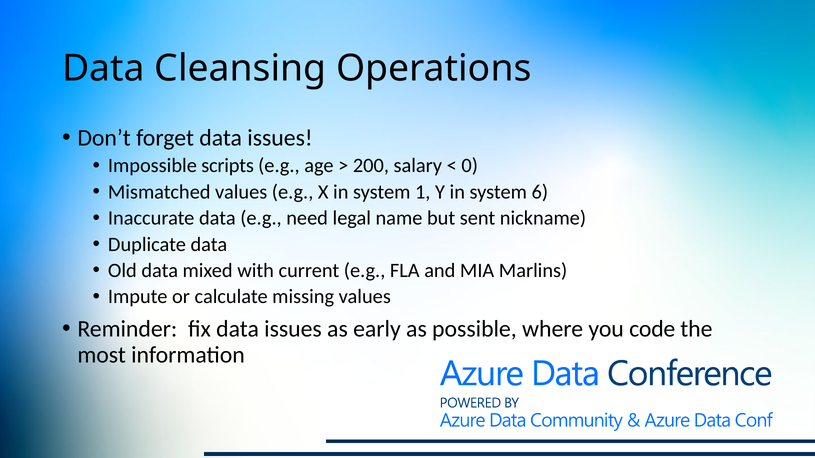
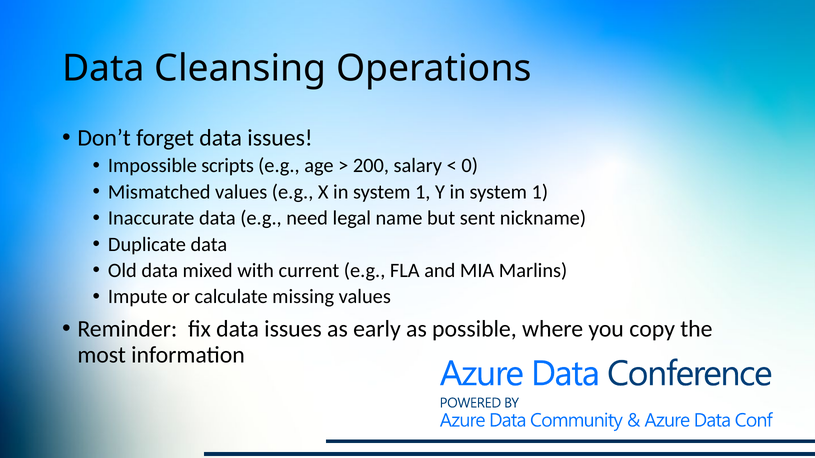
Y in system 6: 6 -> 1
code: code -> copy
